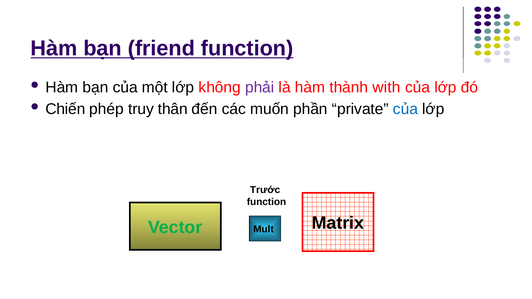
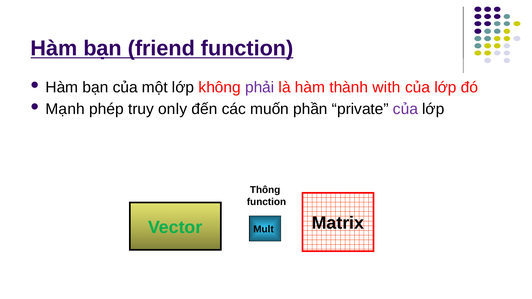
Chiến: Chiến -> Mạnh
thân: thân -> only
của at (405, 109) colour: blue -> purple
Trước: Trước -> Thông
